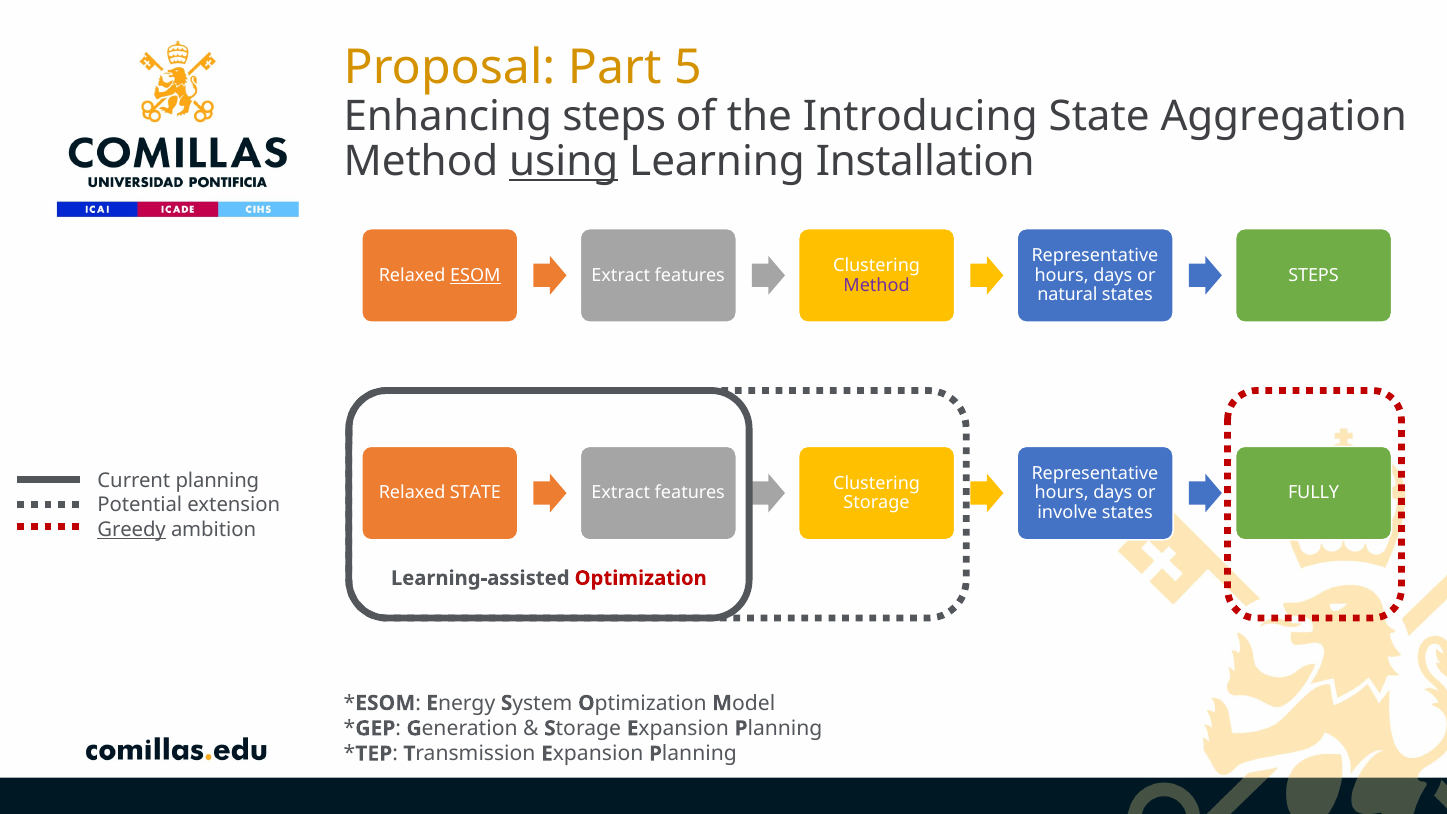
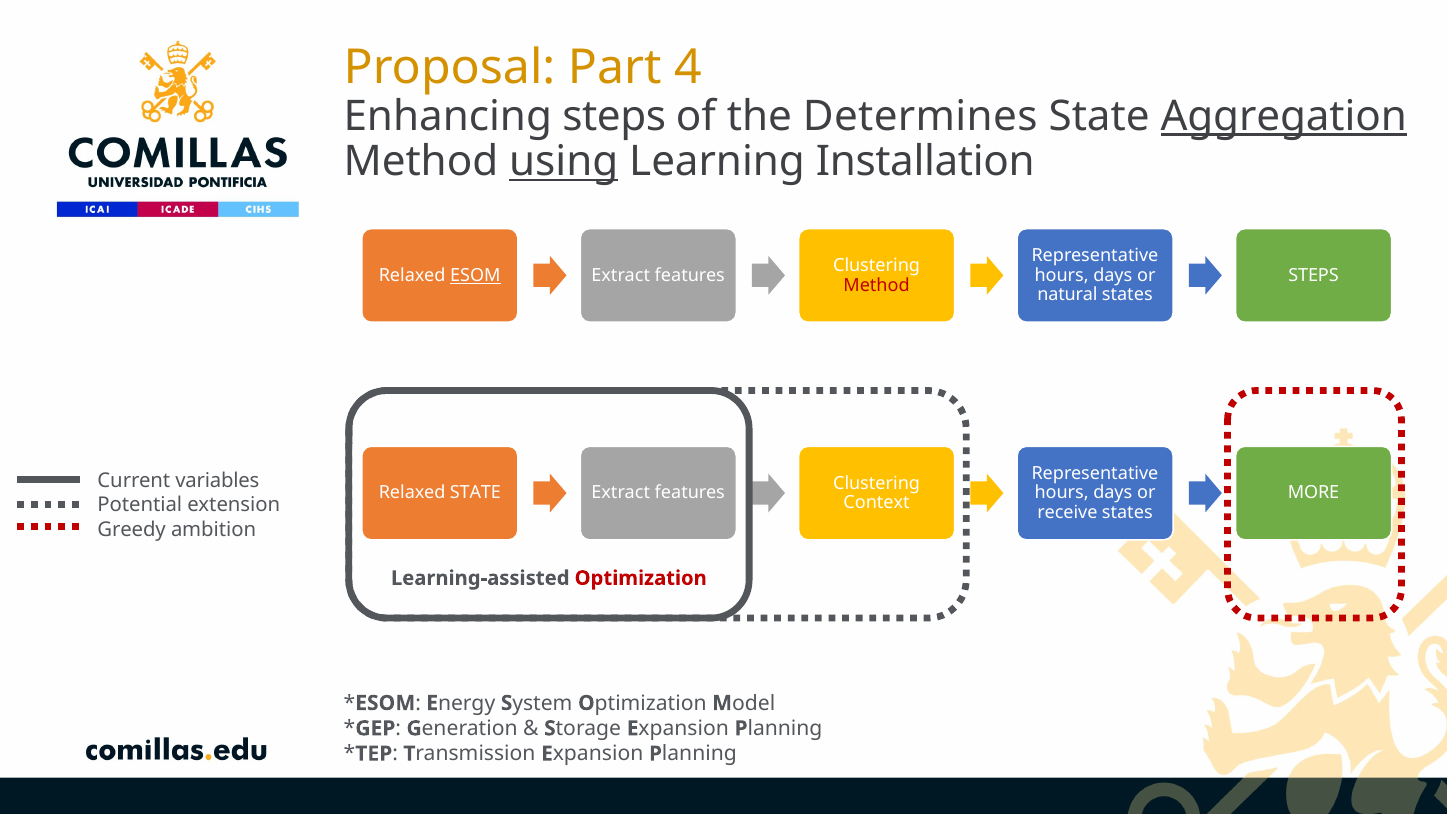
5: 5 -> 4
Introducing: Introducing -> Determines
Aggregation underline: none -> present
Method at (877, 285) colour: purple -> red
Current planning: planning -> variables
FULLY: FULLY -> MORE
Storage at (877, 503): Storage -> Context
involve: involve -> receive
Greedy underline: present -> none
